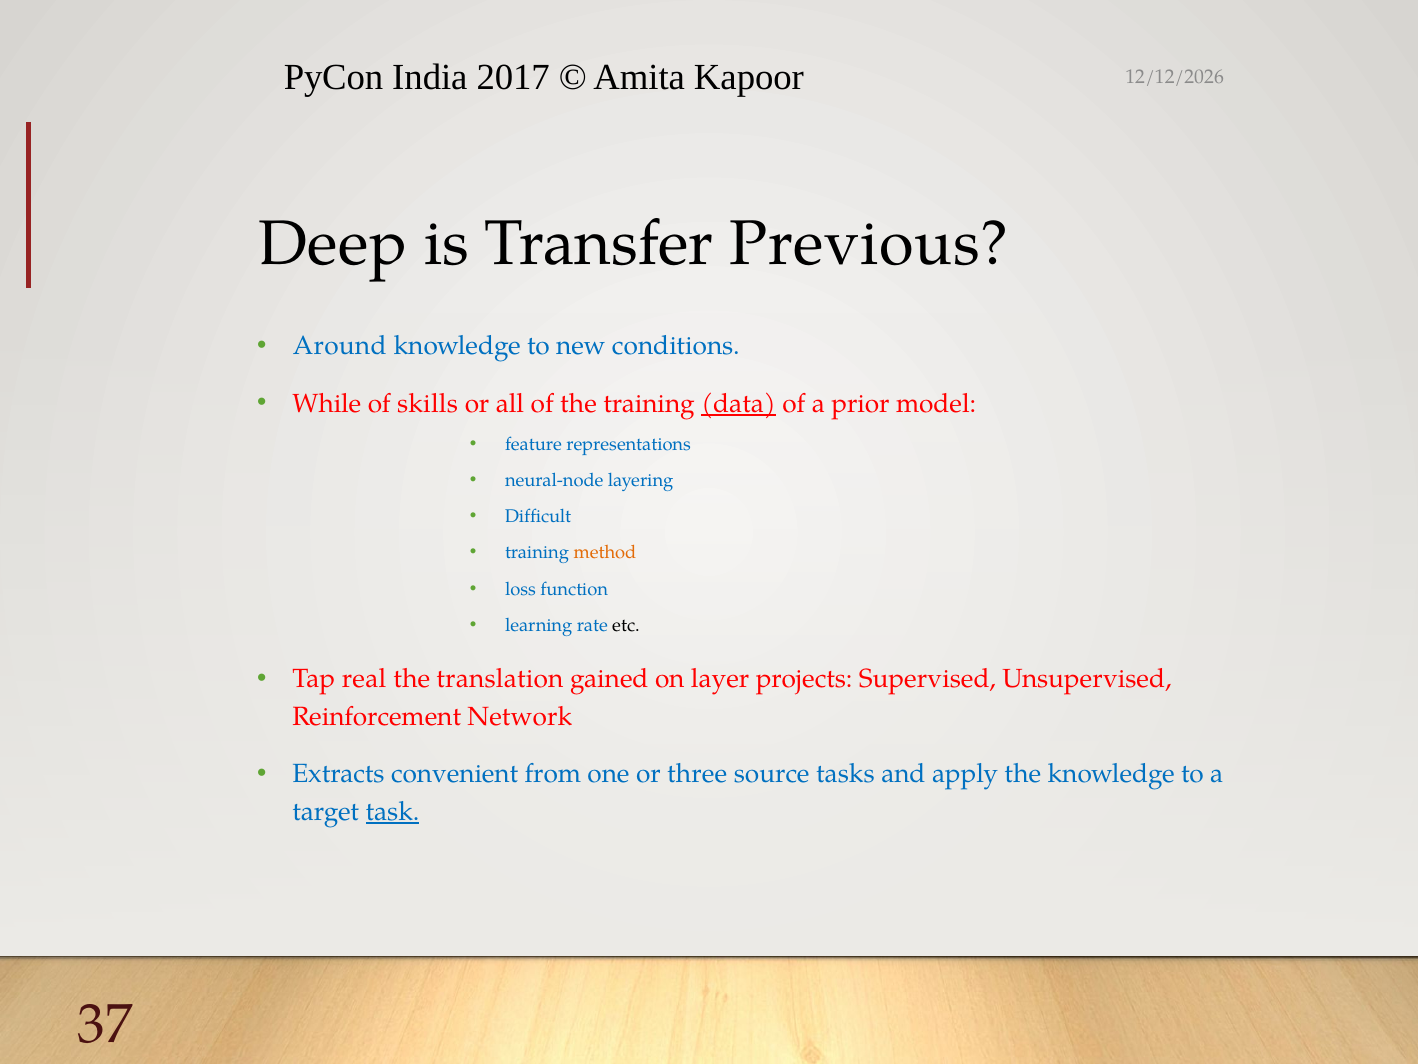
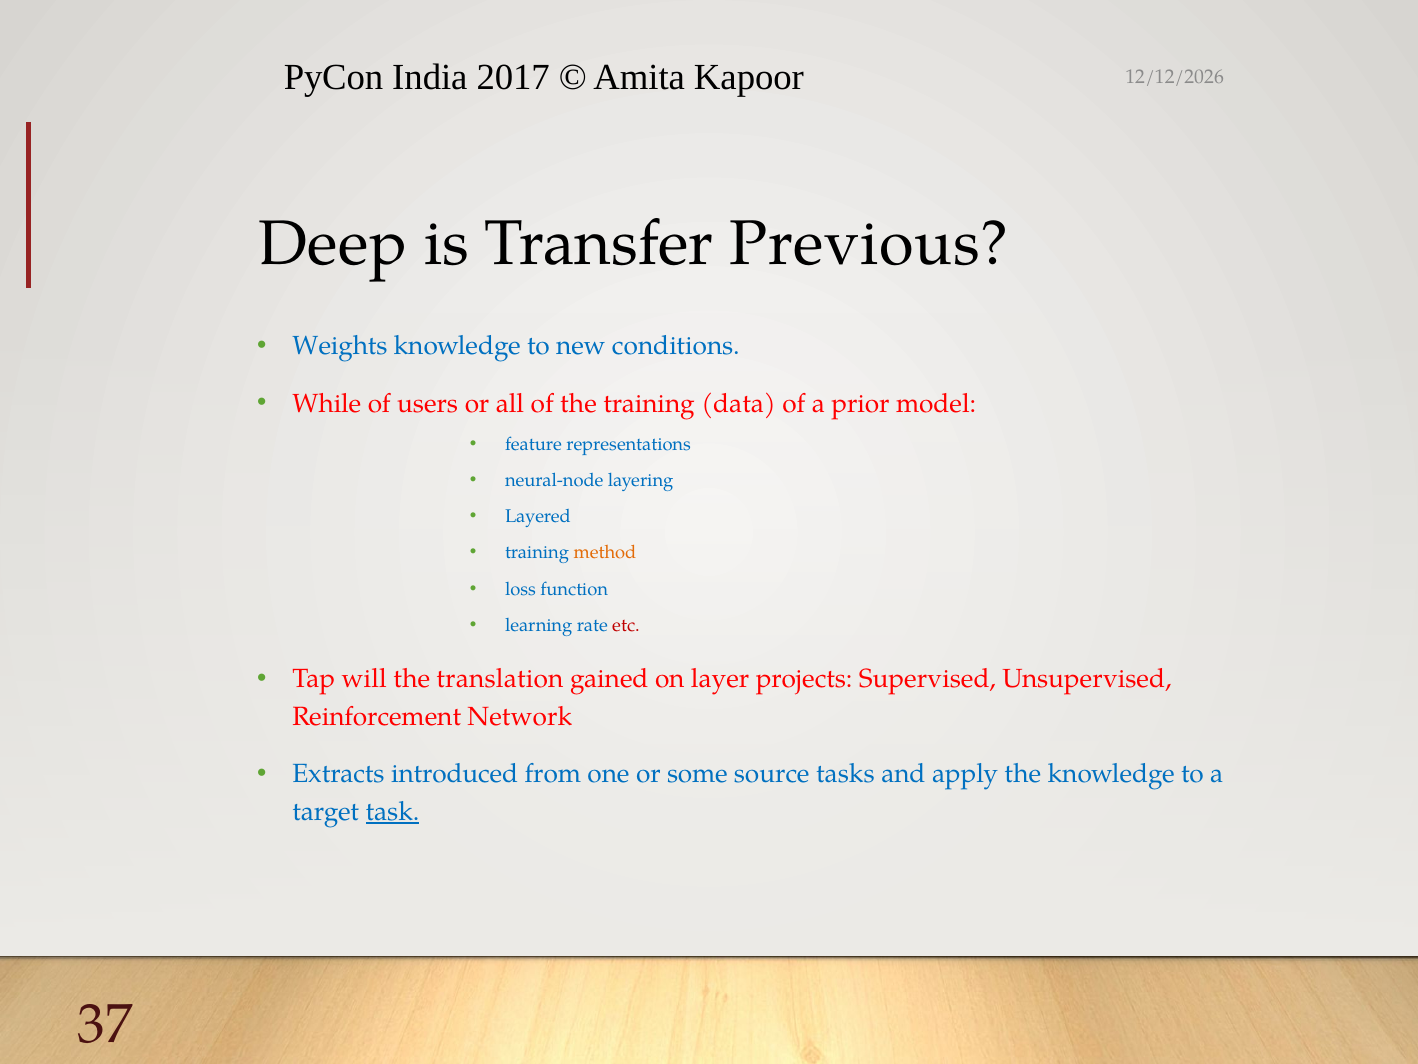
Around: Around -> Weights
skills: skills -> users
data underline: present -> none
Difficult: Difficult -> Layered
etc colour: black -> red
real: real -> will
convenient: convenient -> introduced
three: three -> some
